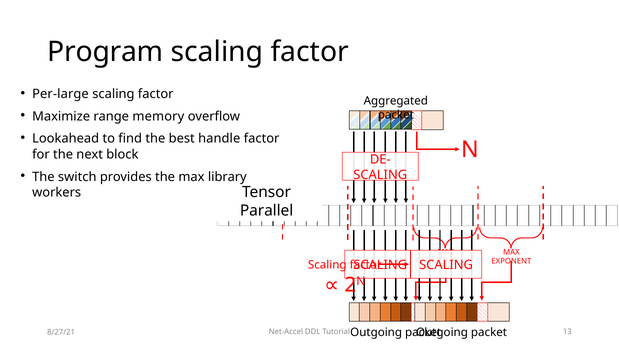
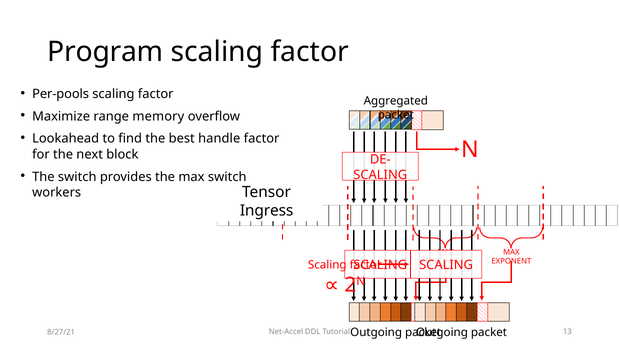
Per-large: Per-large -> Per-pools
max library: library -> switch
Parallel: Parallel -> Ingress
